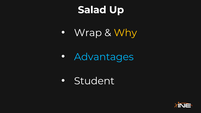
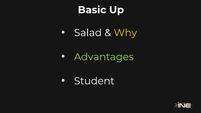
Salad: Salad -> Basic
Wrap: Wrap -> Salad
Advantages colour: light blue -> light green
